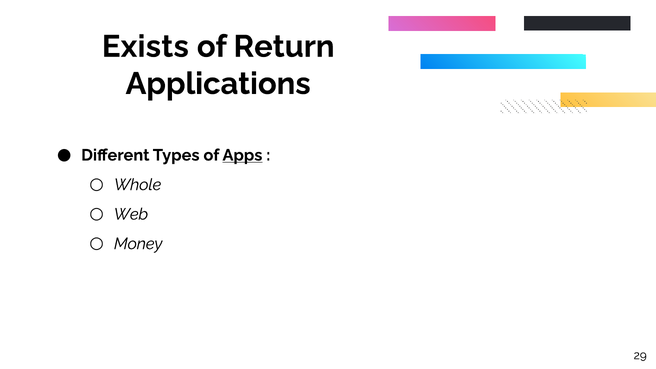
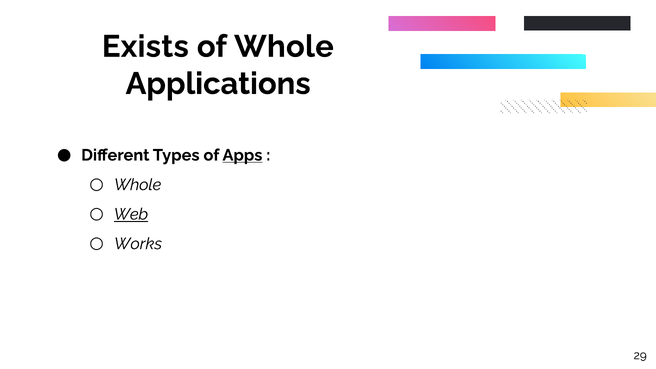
of Return: Return -> Whole
Web underline: none -> present
Money: Money -> Works
